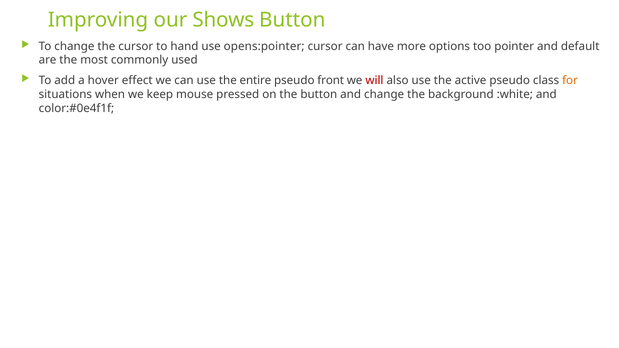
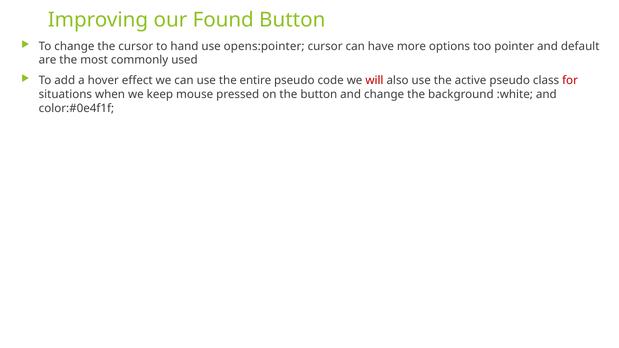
Shows: Shows -> Found
front: front -> code
for colour: orange -> red
